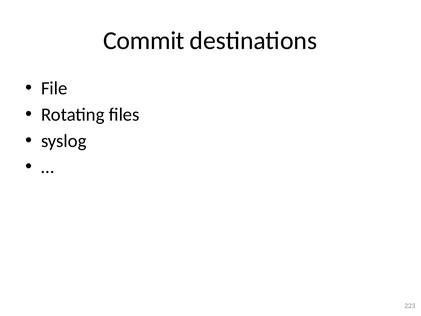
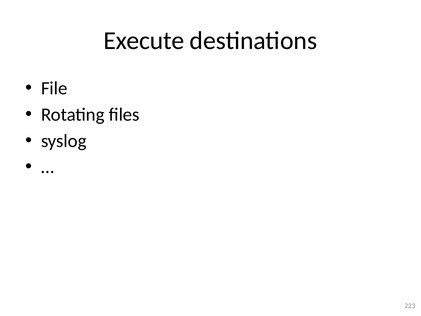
Commit: Commit -> Execute
